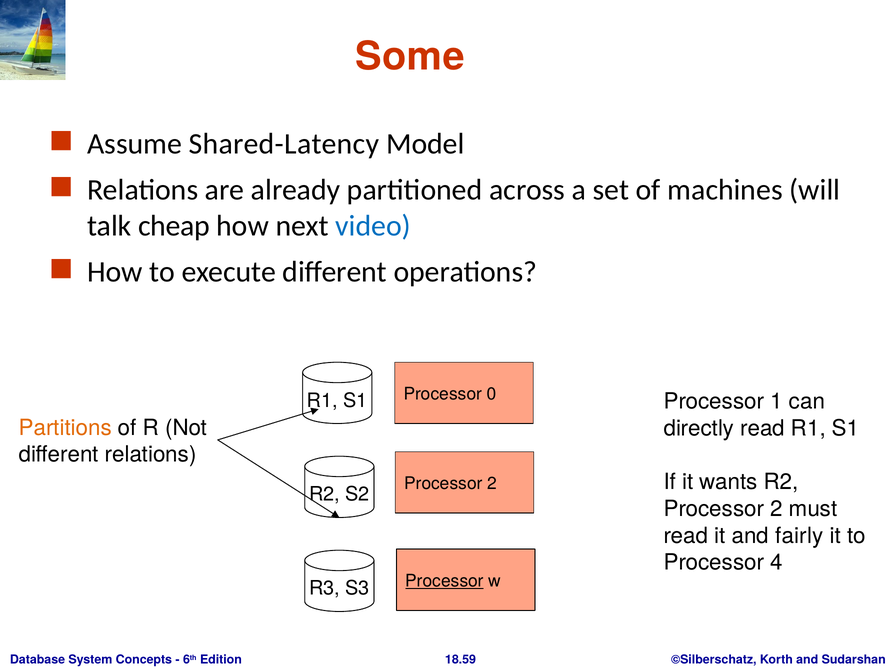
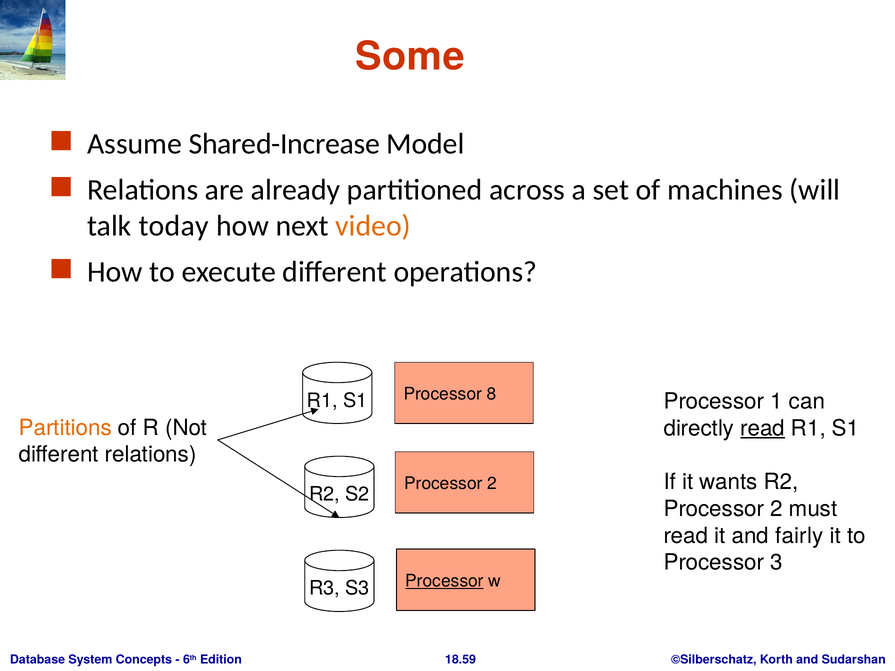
Shared-Latency: Shared-Latency -> Shared-Increase
cheap: cheap -> today
video colour: blue -> orange
0: 0 -> 8
read at (763, 428) underline: none -> present
4: 4 -> 3
